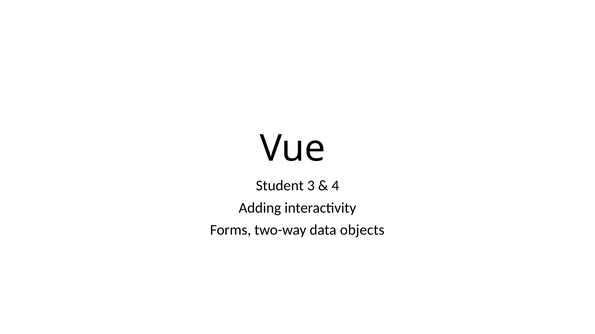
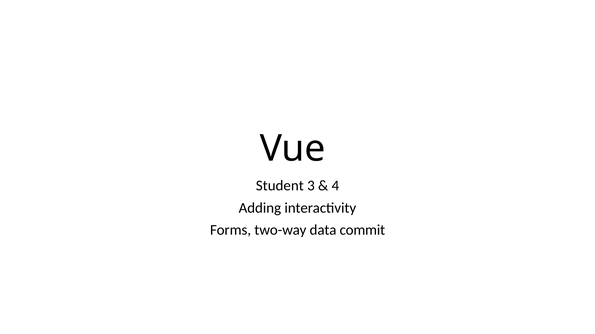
objects: objects -> commit
